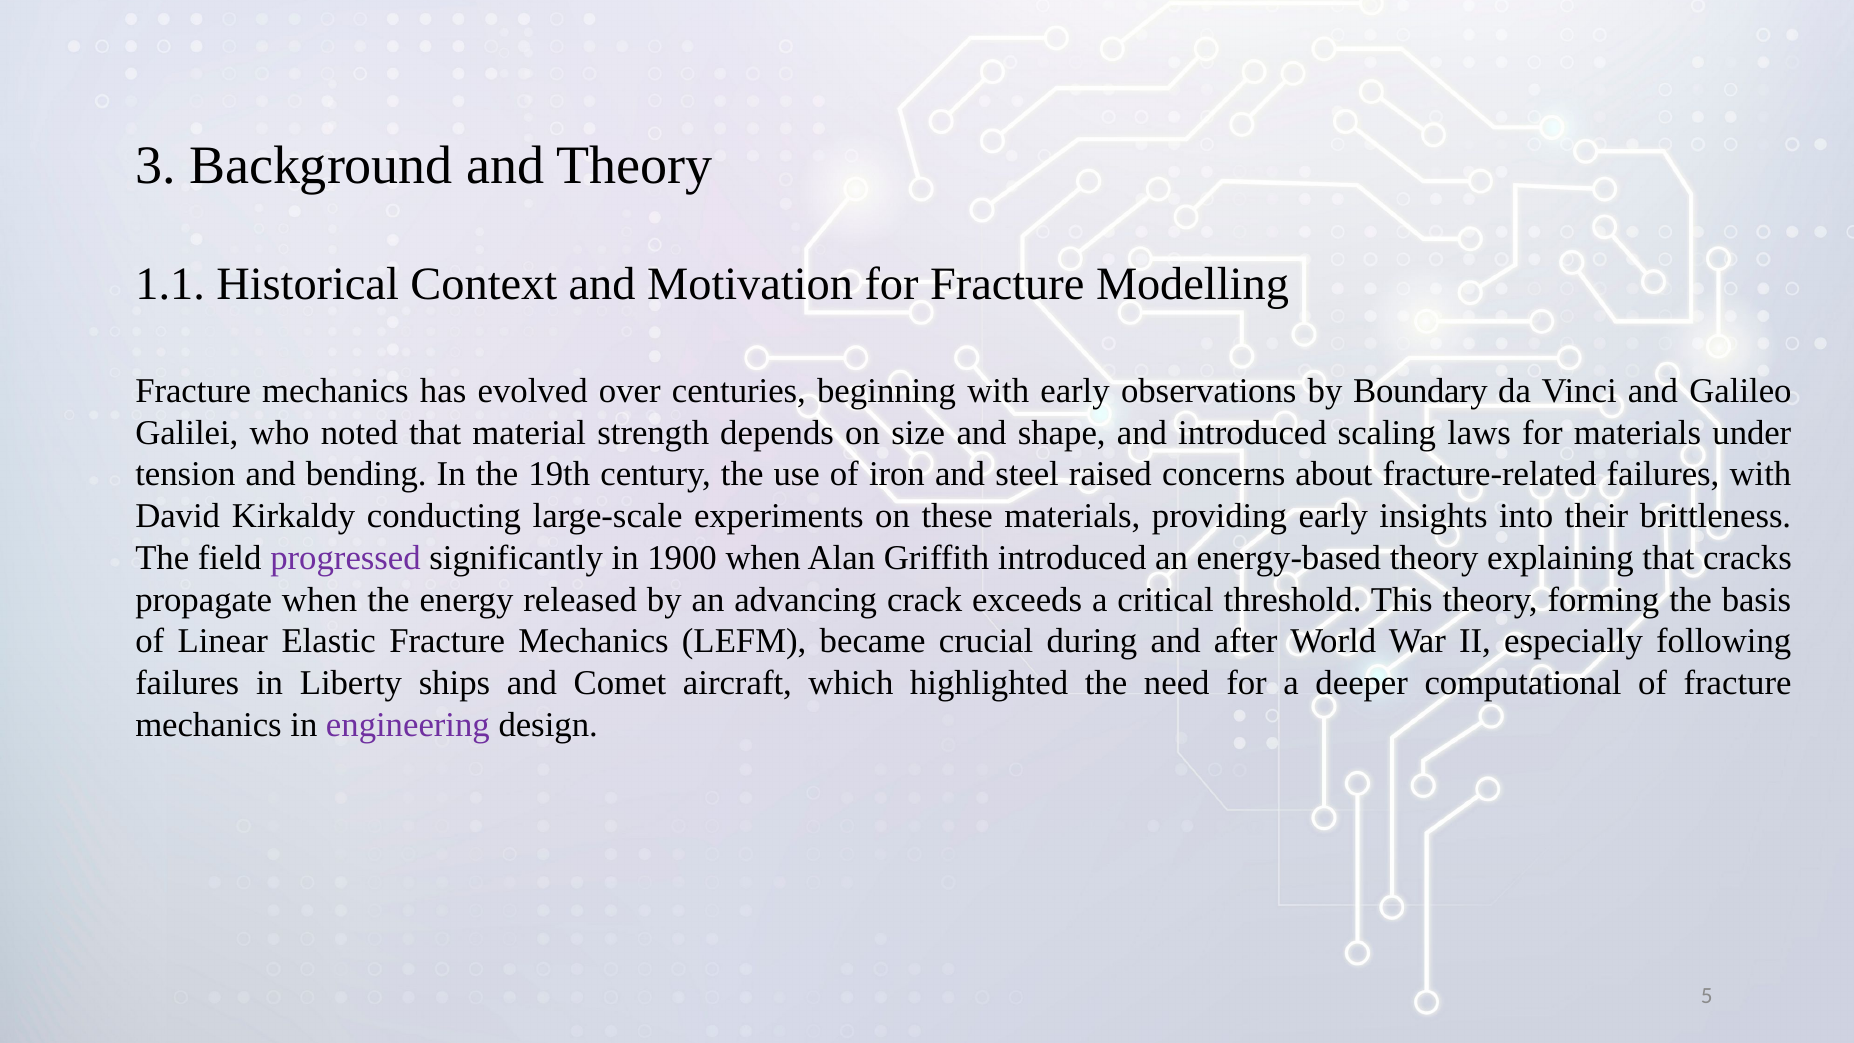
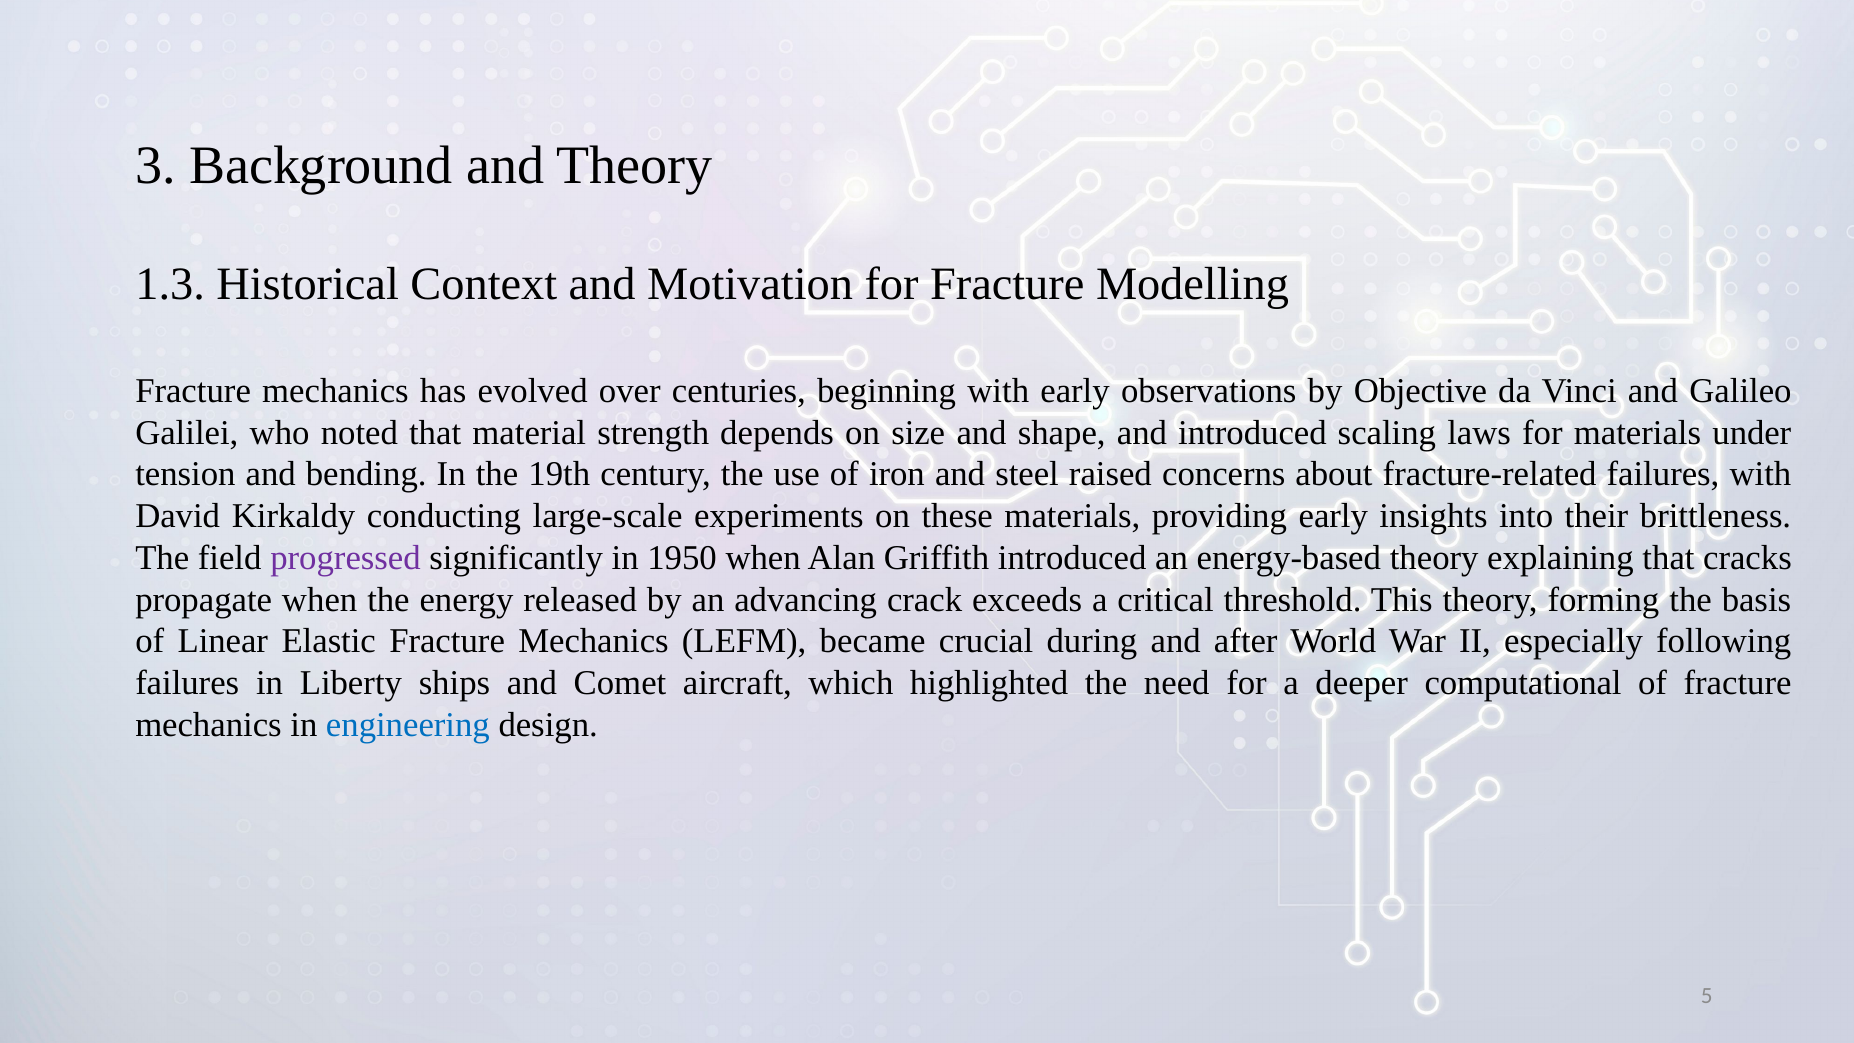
1.1: 1.1 -> 1.3
Boundary: Boundary -> Objective
1900: 1900 -> 1950
engineering colour: purple -> blue
